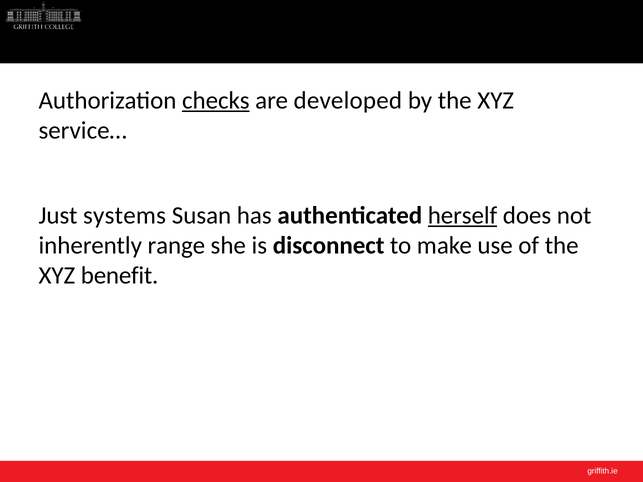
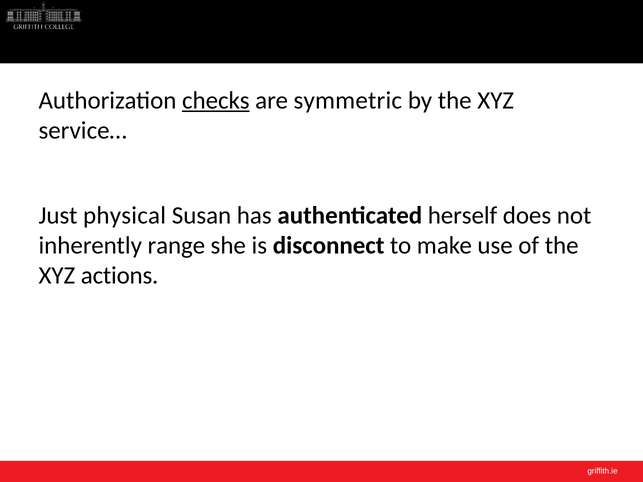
developed: developed -> symmetric
systems: systems -> physical
herself underline: present -> none
benefit: benefit -> actions
